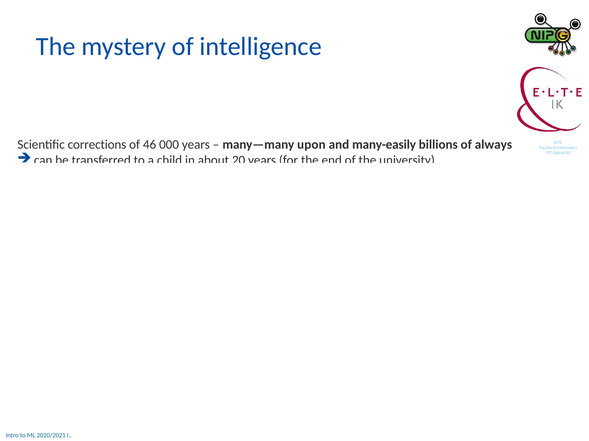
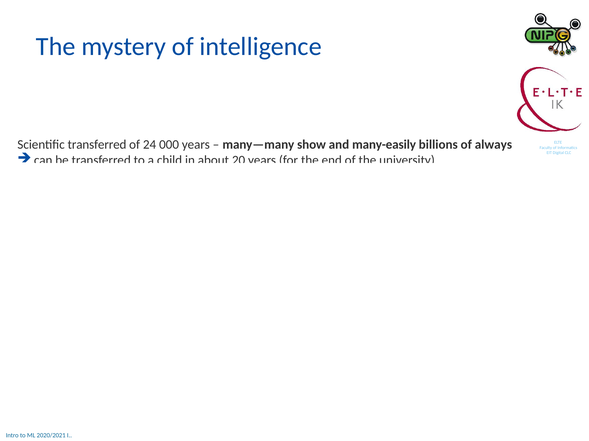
Scientific corrections: corrections -> transferred
46: 46 -> 24
upon: upon -> show
